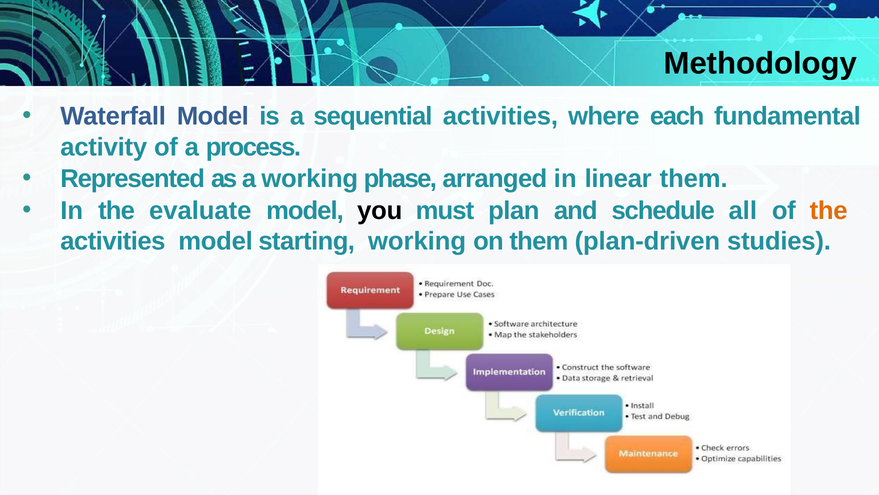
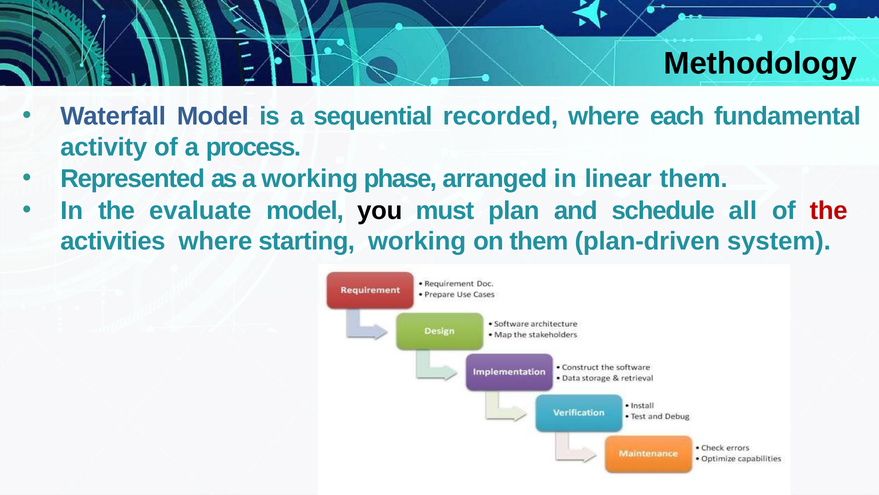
sequential activities: activities -> recorded
the at (829, 210) colour: orange -> red
activities model: model -> where
studies: studies -> system
